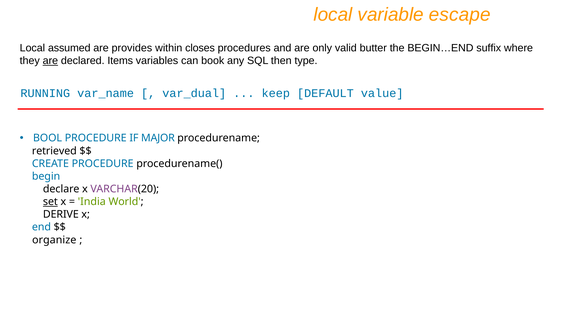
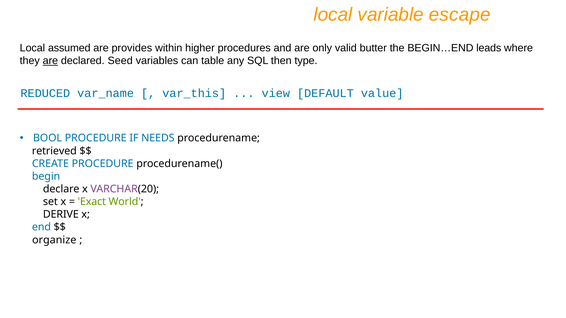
closes: closes -> higher
suffix: suffix -> leads
Items: Items -> Seed
book: book -> table
RUNNING: RUNNING -> REDUCED
var_dual: var_dual -> var_this
keep: keep -> view
MAJOR: MAJOR -> NEEDS
set underline: present -> none
India: India -> Exact
